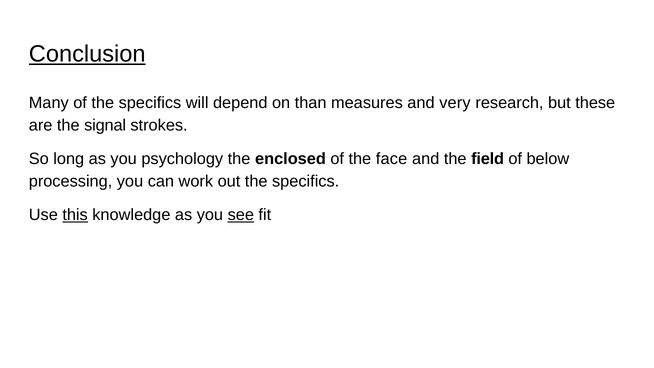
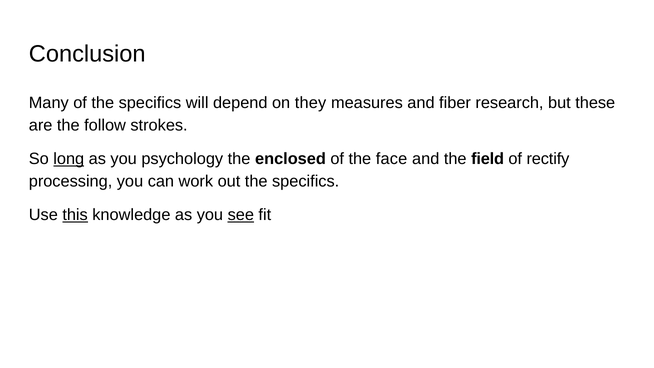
Conclusion underline: present -> none
than: than -> they
very: very -> fiber
signal: signal -> follow
long underline: none -> present
below: below -> rectify
